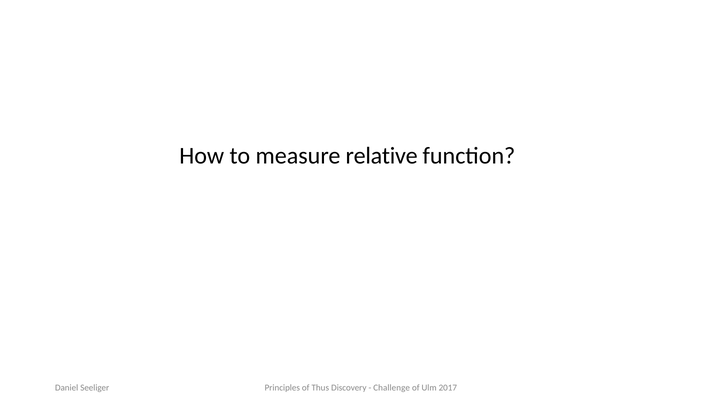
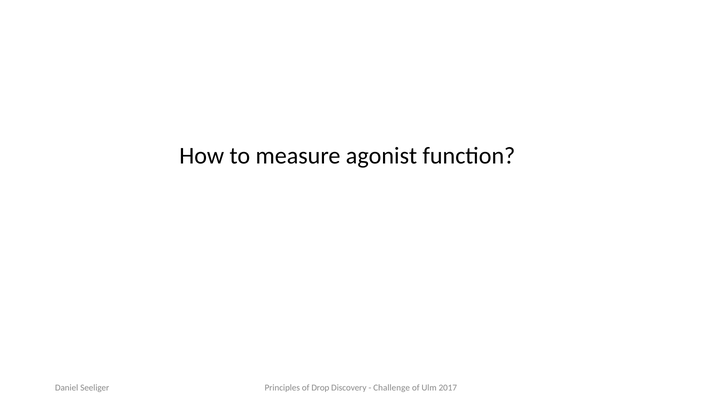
relative: relative -> agonist
Thus: Thus -> Drop
